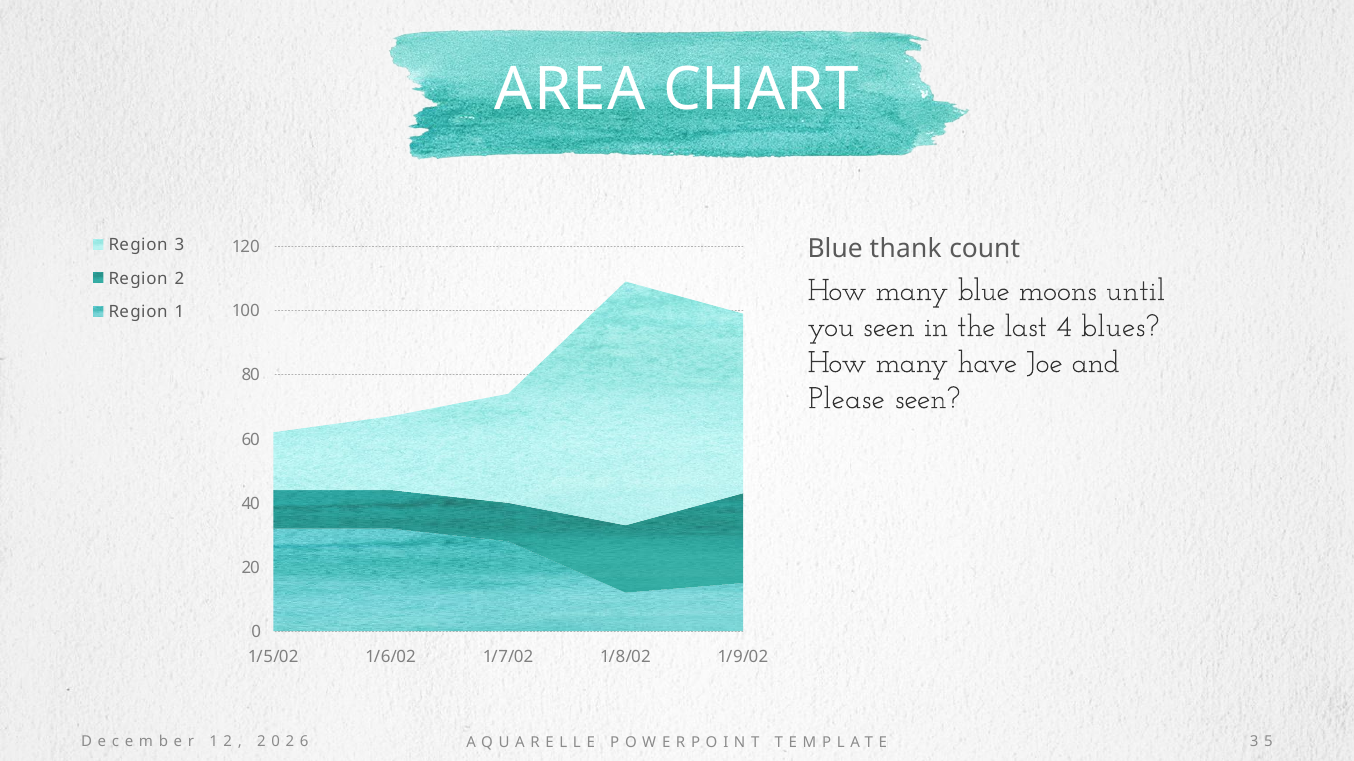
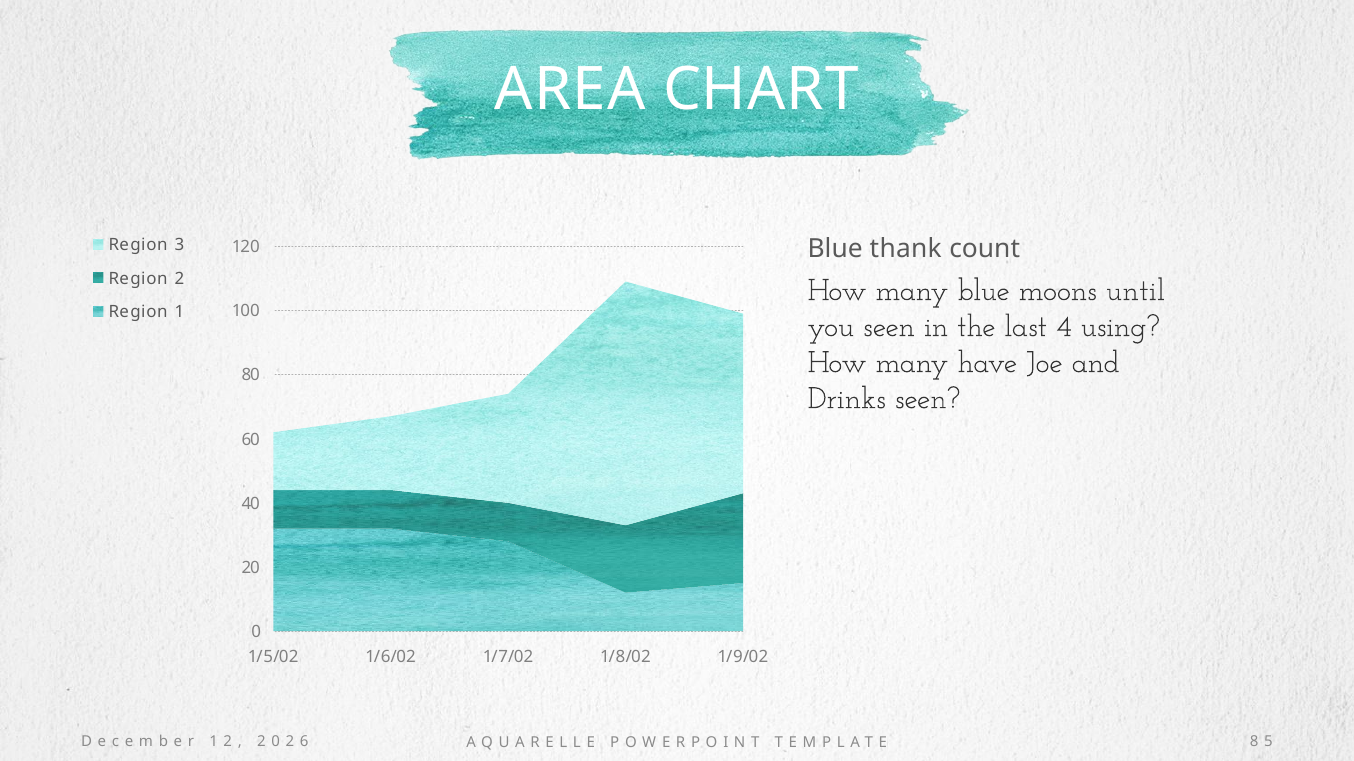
blues: blues -> using
Please: Please -> Drinks
3 at (1254, 742): 3 -> 8
